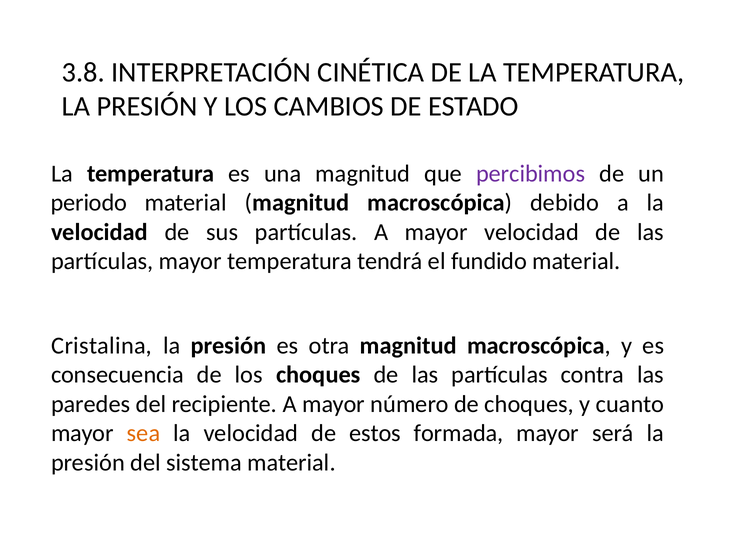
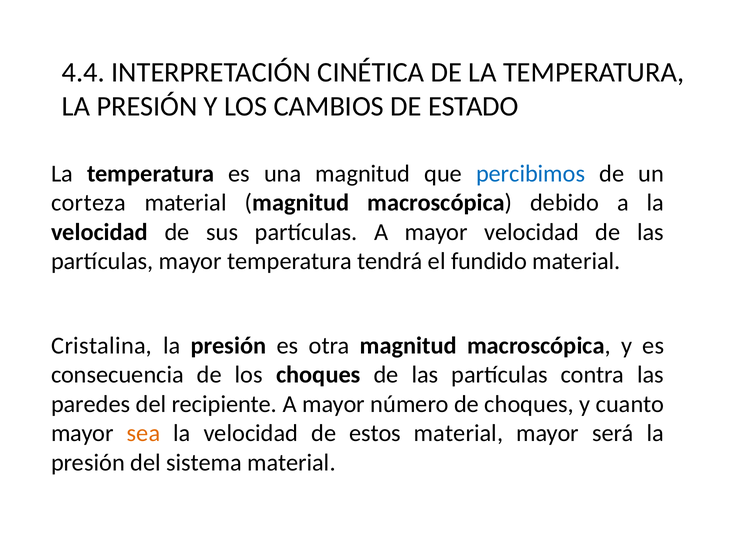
3.8: 3.8 -> 4.4
percibimos colour: purple -> blue
periodo: periodo -> corteza
estos formada: formada -> material
